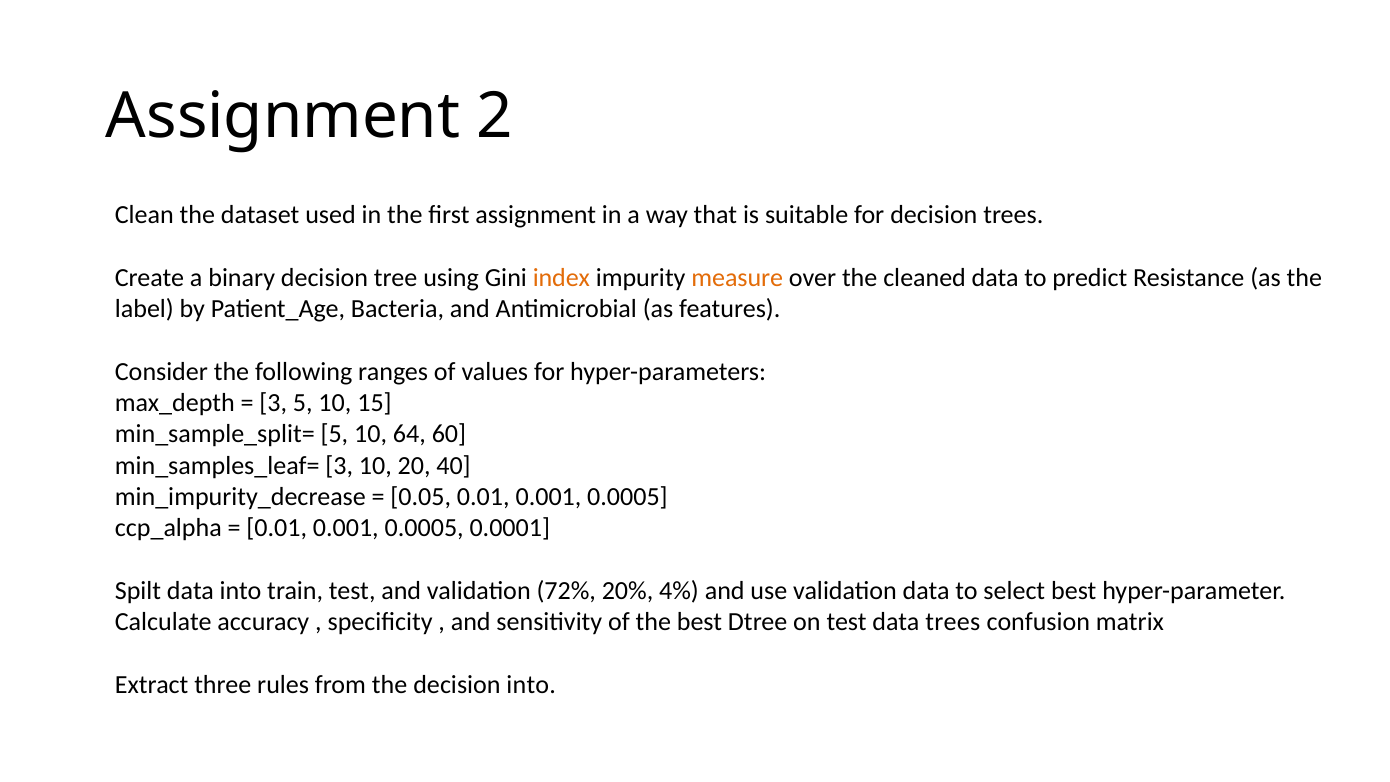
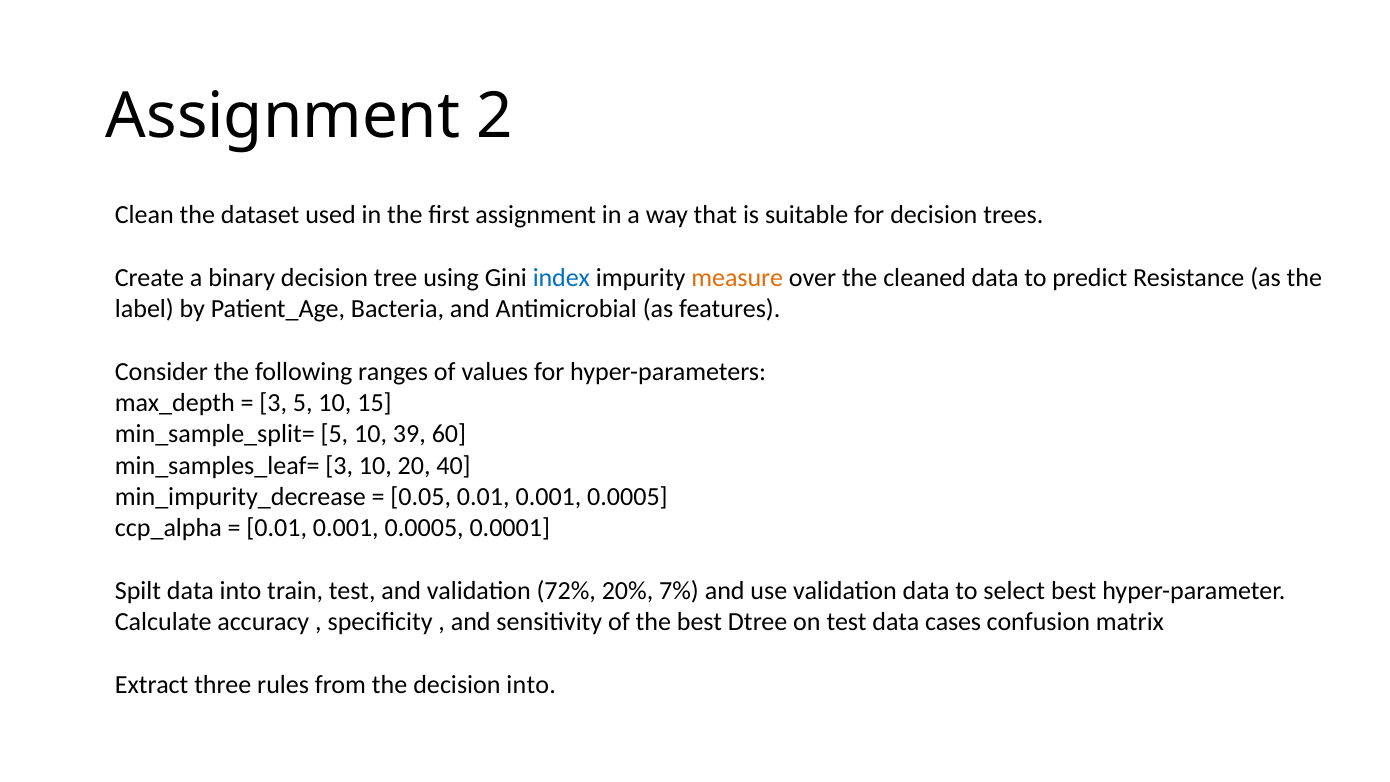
index colour: orange -> blue
64: 64 -> 39
4%: 4% -> 7%
data trees: trees -> cases
